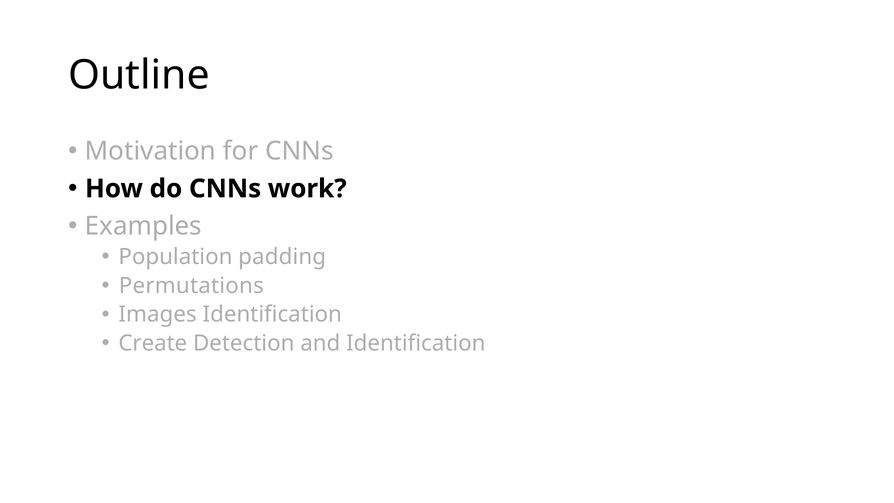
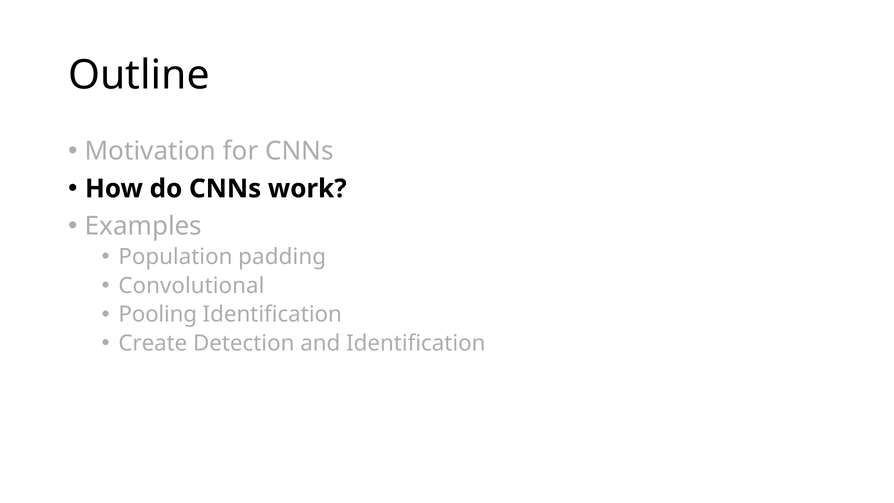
Permutations: Permutations -> Convolutional
Images: Images -> Pooling
